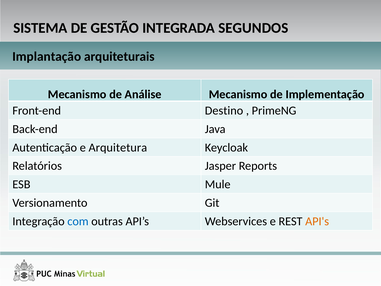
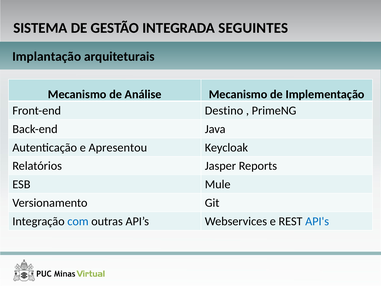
SEGUNDOS: SEGUNDOS -> SEGUINTES
Arquitetura: Arquitetura -> Apresentou
API's colour: orange -> blue
